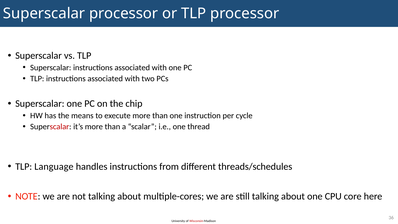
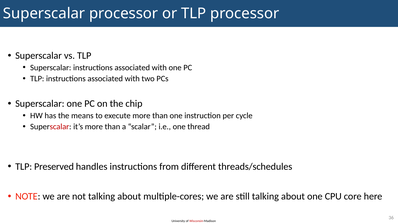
Language: Language -> Preserved
